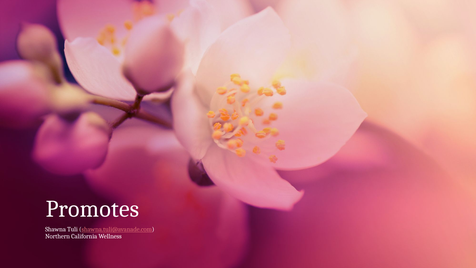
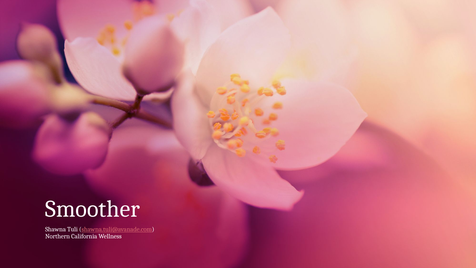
Promotes: Promotes -> Smoother
